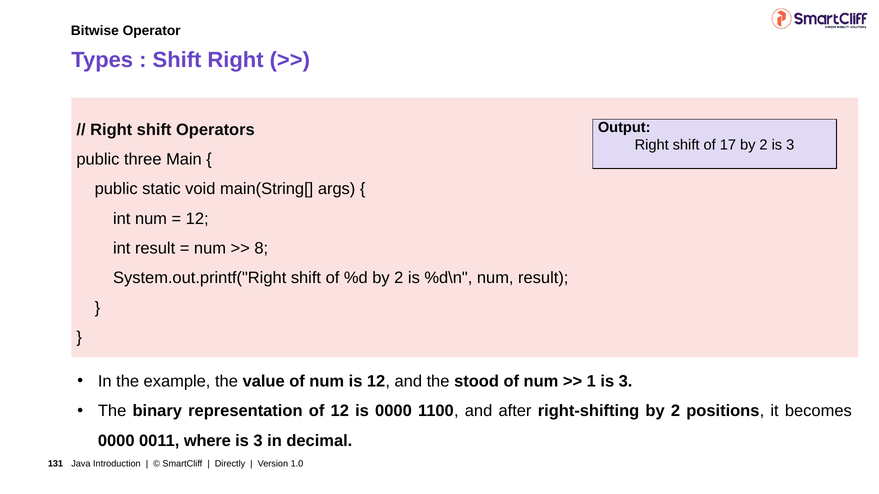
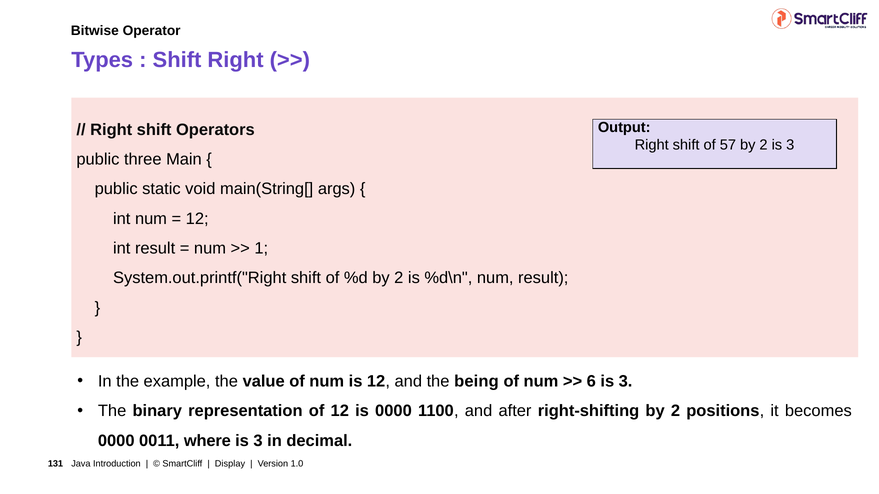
17: 17 -> 57
8: 8 -> 1
stood: stood -> being
1: 1 -> 6
Directly: Directly -> Display
